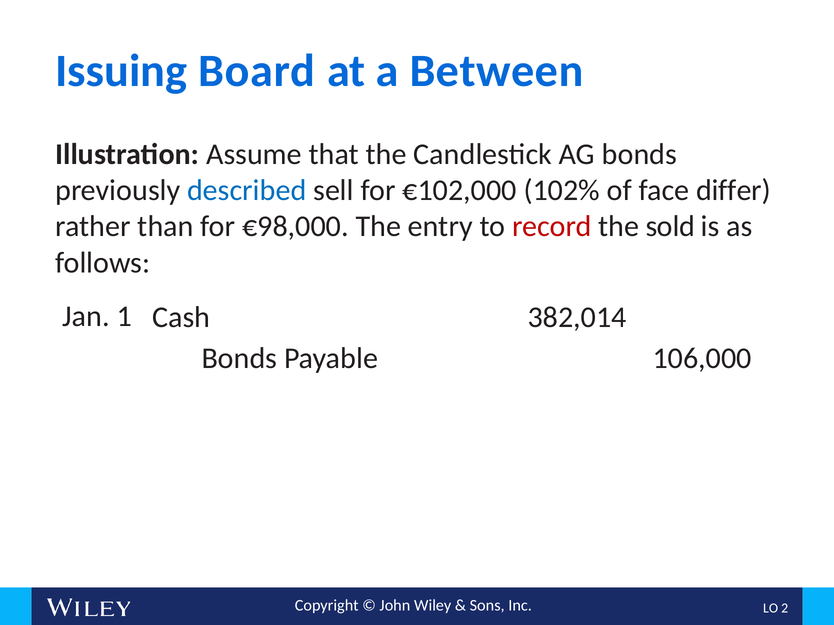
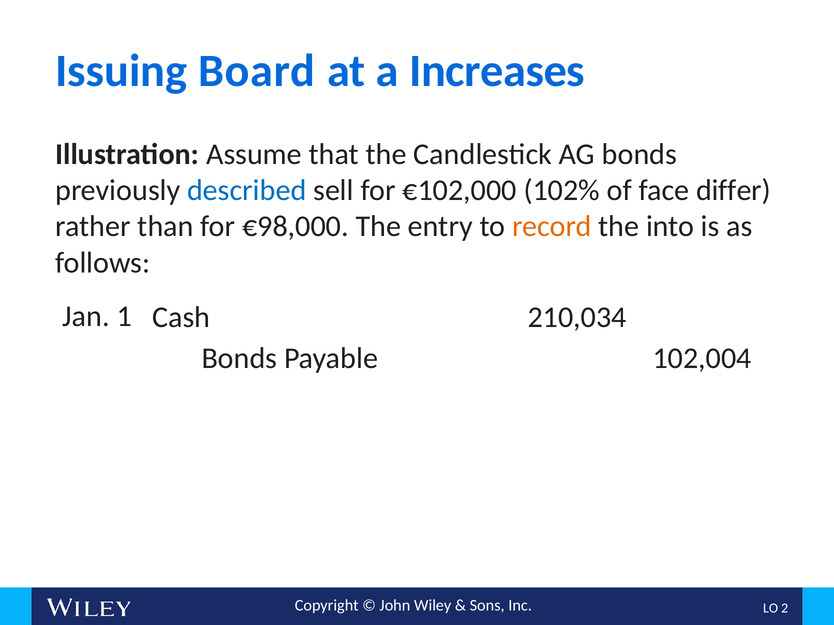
Between: Between -> Increases
record colour: red -> orange
sold: sold -> into
382,014: 382,014 -> 210,034
106,000: 106,000 -> 102,004
